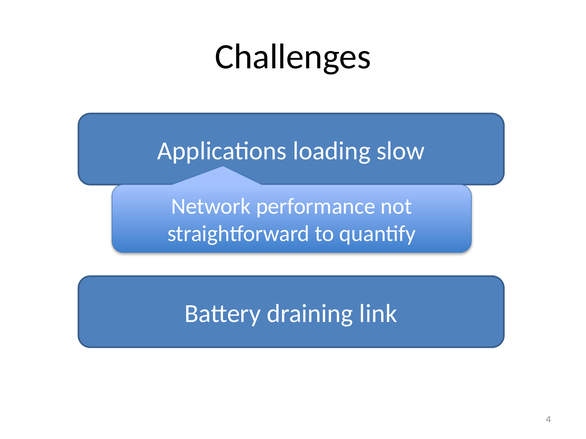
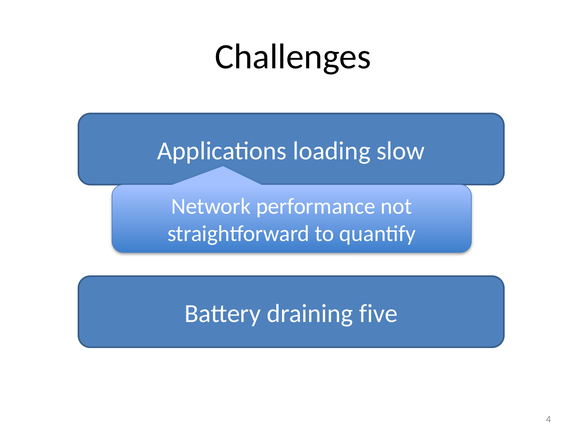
link: link -> five
